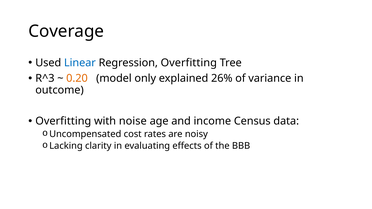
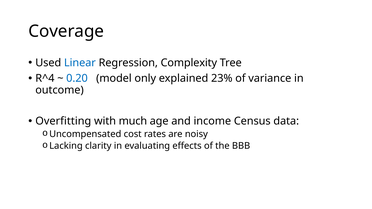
Regression Overfitting: Overfitting -> Complexity
R^3: R^3 -> R^4
0.20 colour: orange -> blue
26%: 26% -> 23%
noise: noise -> much
